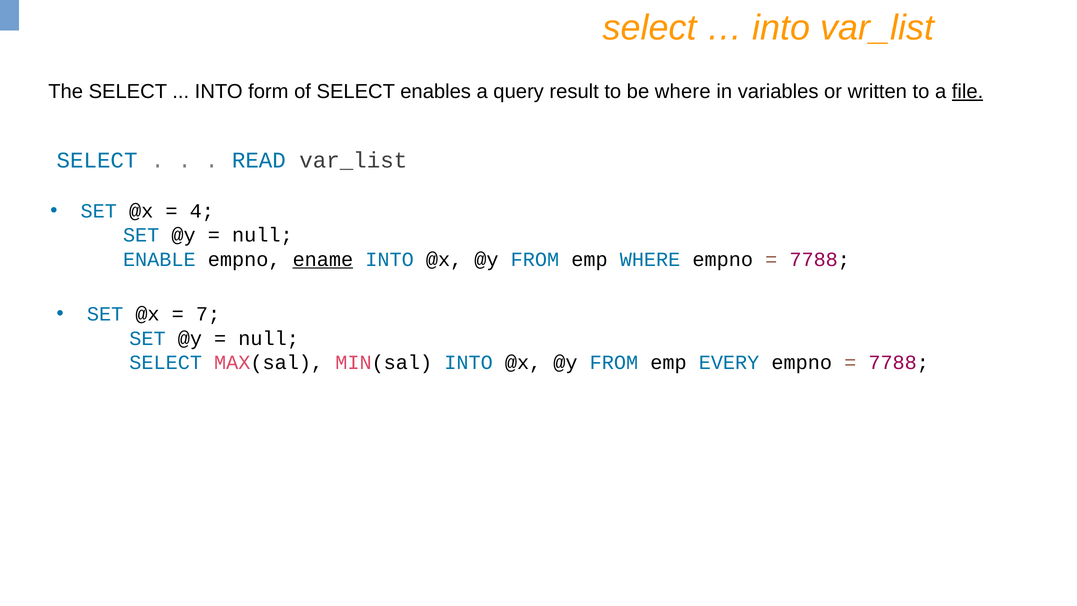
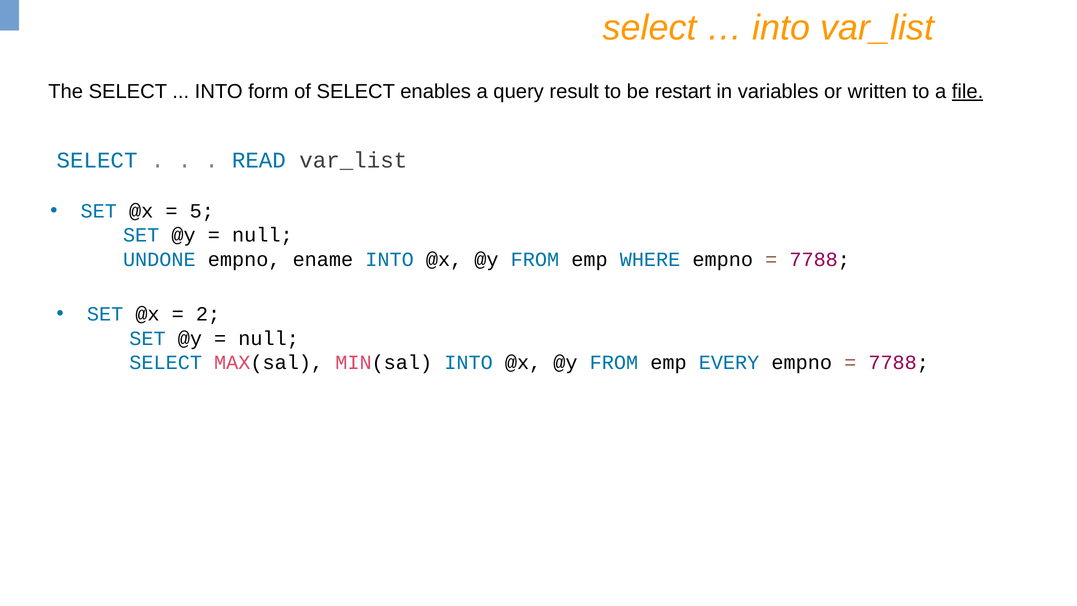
be where: where -> restart
4: 4 -> 5
ENABLE: ENABLE -> UNDONE
ename underline: present -> none
7: 7 -> 2
